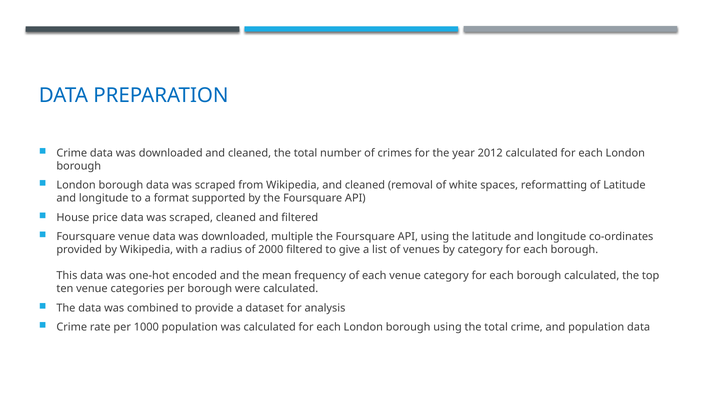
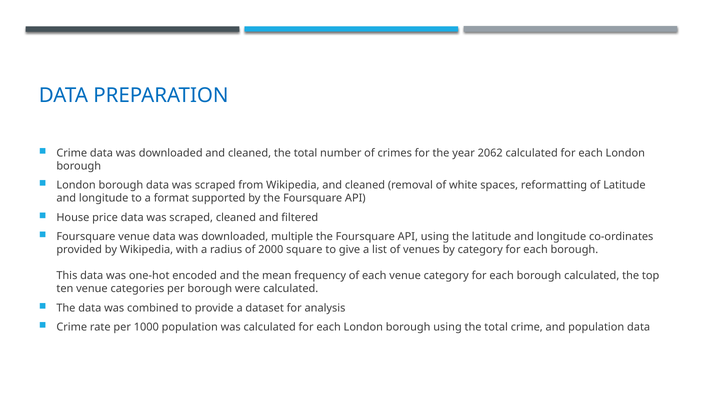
2012: 2012 -> 2062
2000 filtered: filtered -> square
